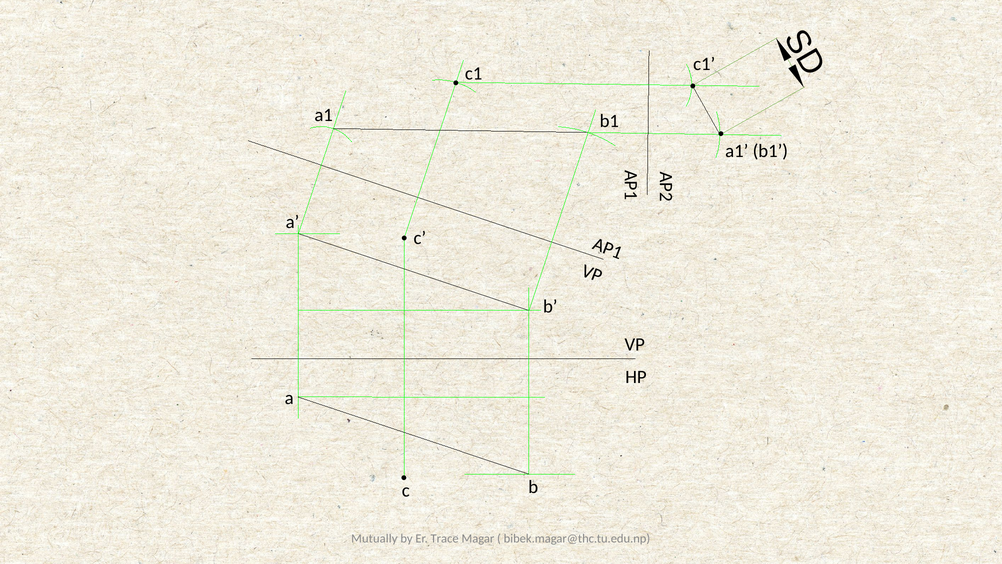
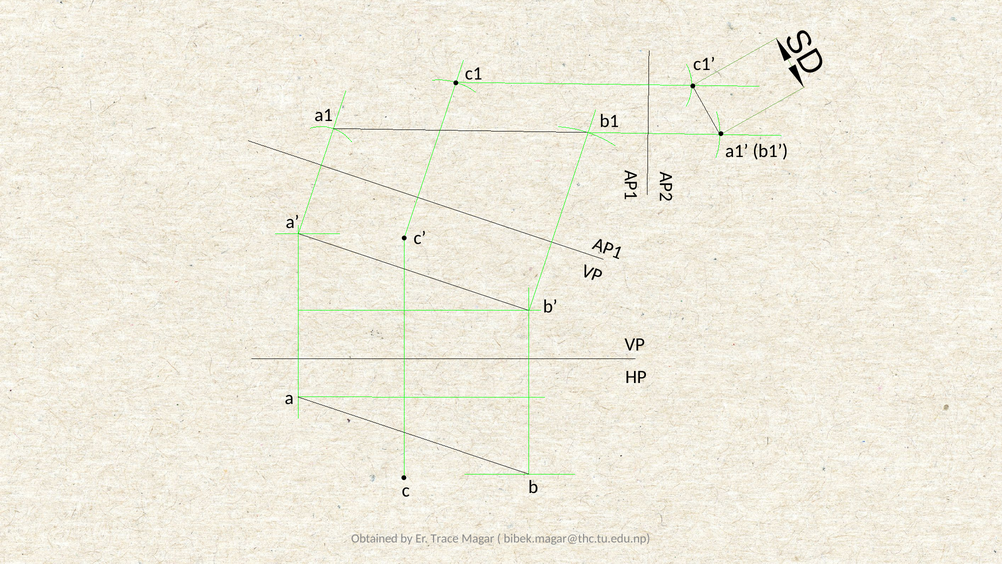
Mutually: Mutually -> Obtained
